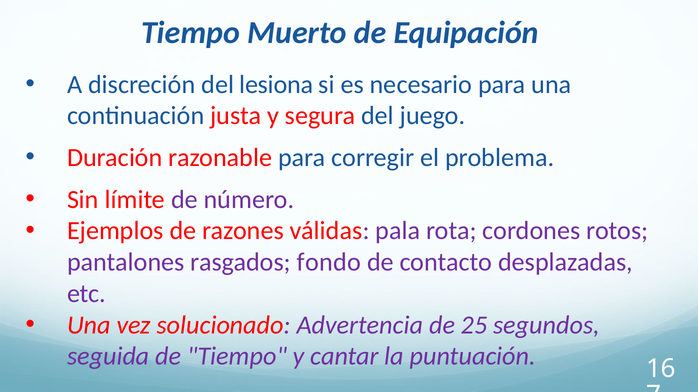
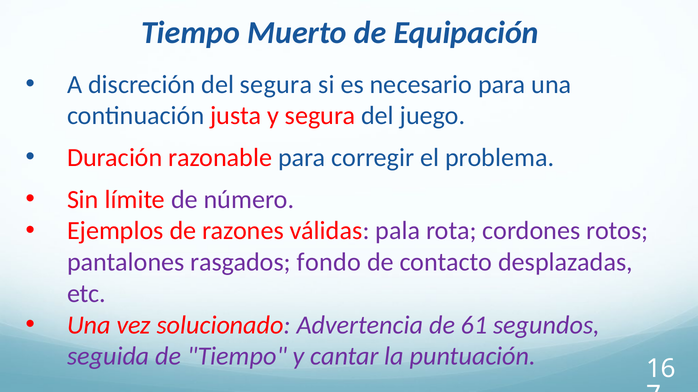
del lesiona: lesiona -> segura
25: 25 -> 61
